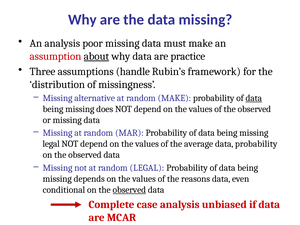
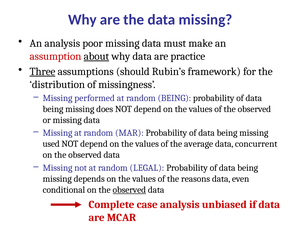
Three underline: none -> present
handle: handle -> should
alternative: alternative -> performed
random MAKE: MAKE -> BEING
data at (254, 98) underline: present -> none
legal at (51, 144): legal -> used
data probability: probability -> concurrent
